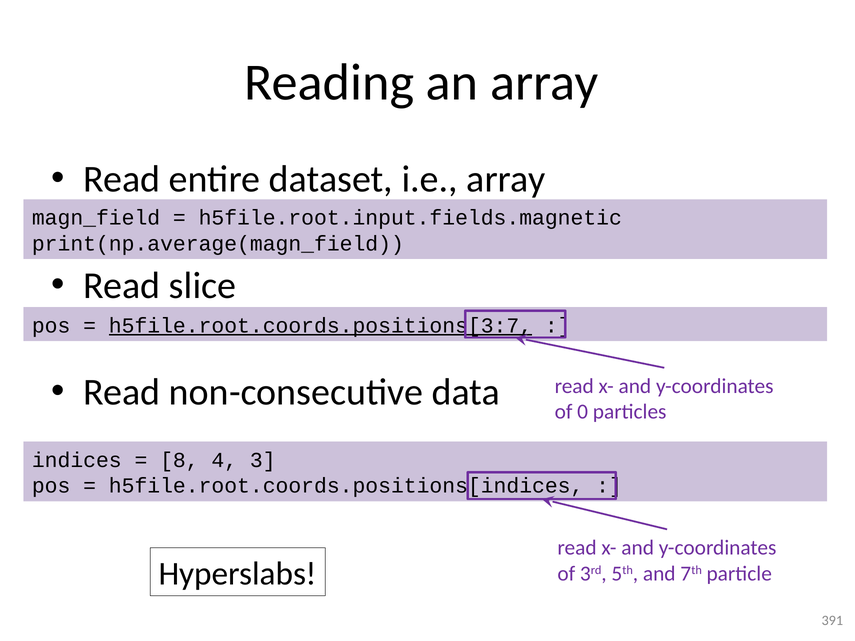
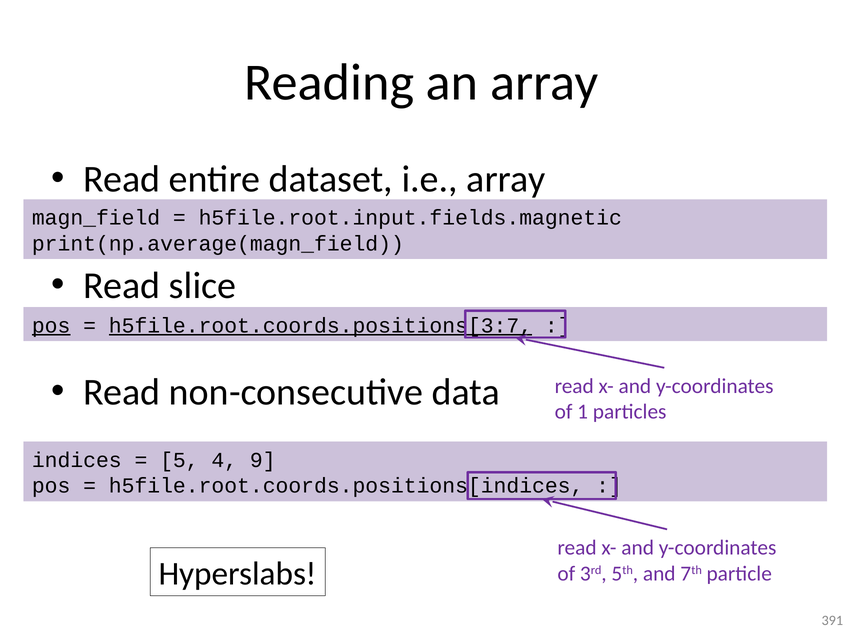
pos at (51, 326) underline: none -> present
0: 0 -> 1
8: 8 -> 5
3: 3 -> 9
